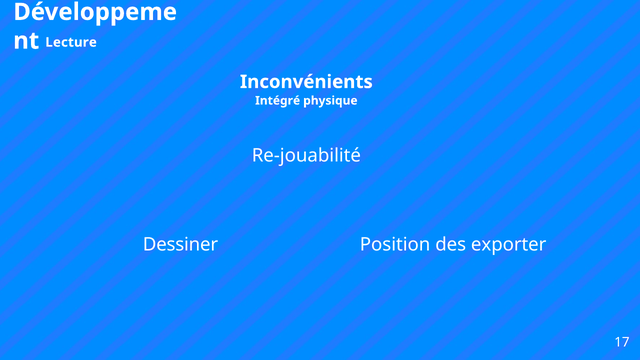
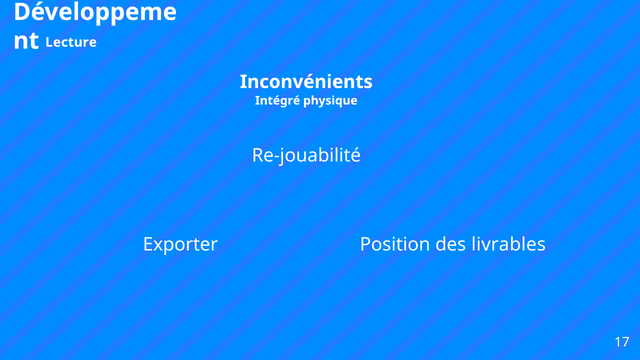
Dessiner: Dessiner -> Exporter
exporter: exporter -> livrables
